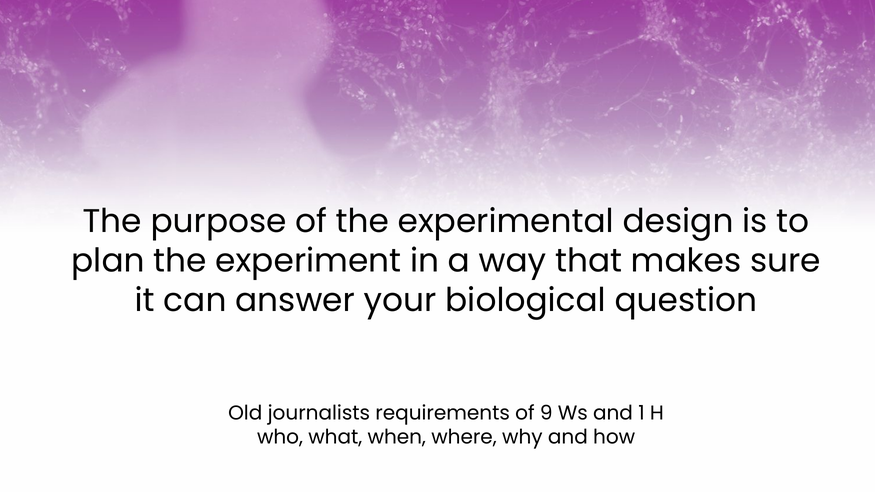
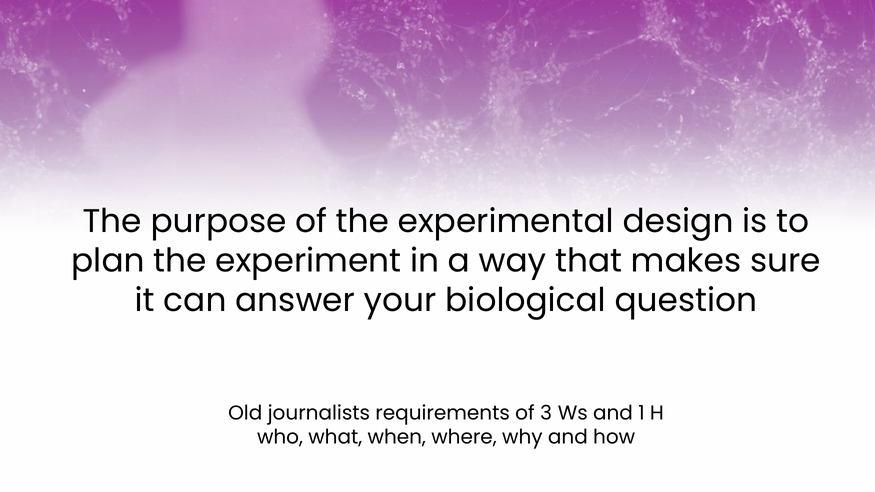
9: 9 -> 3
